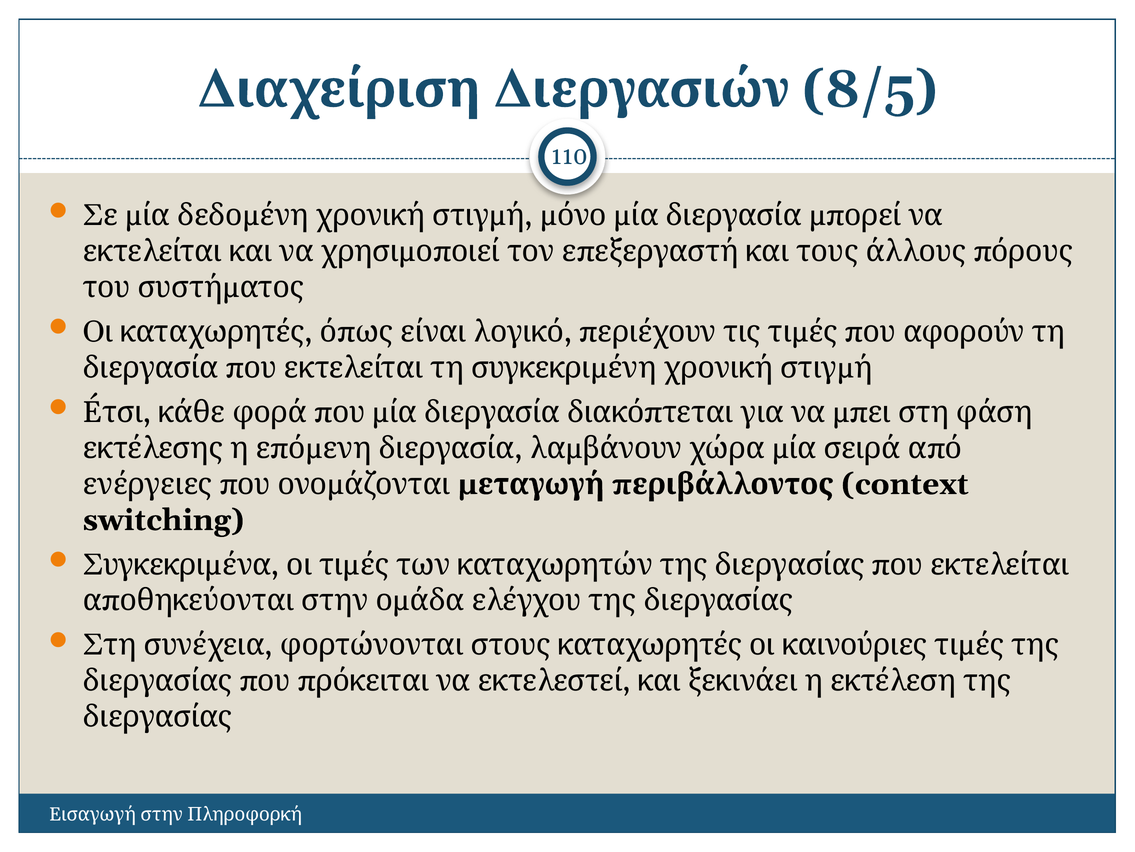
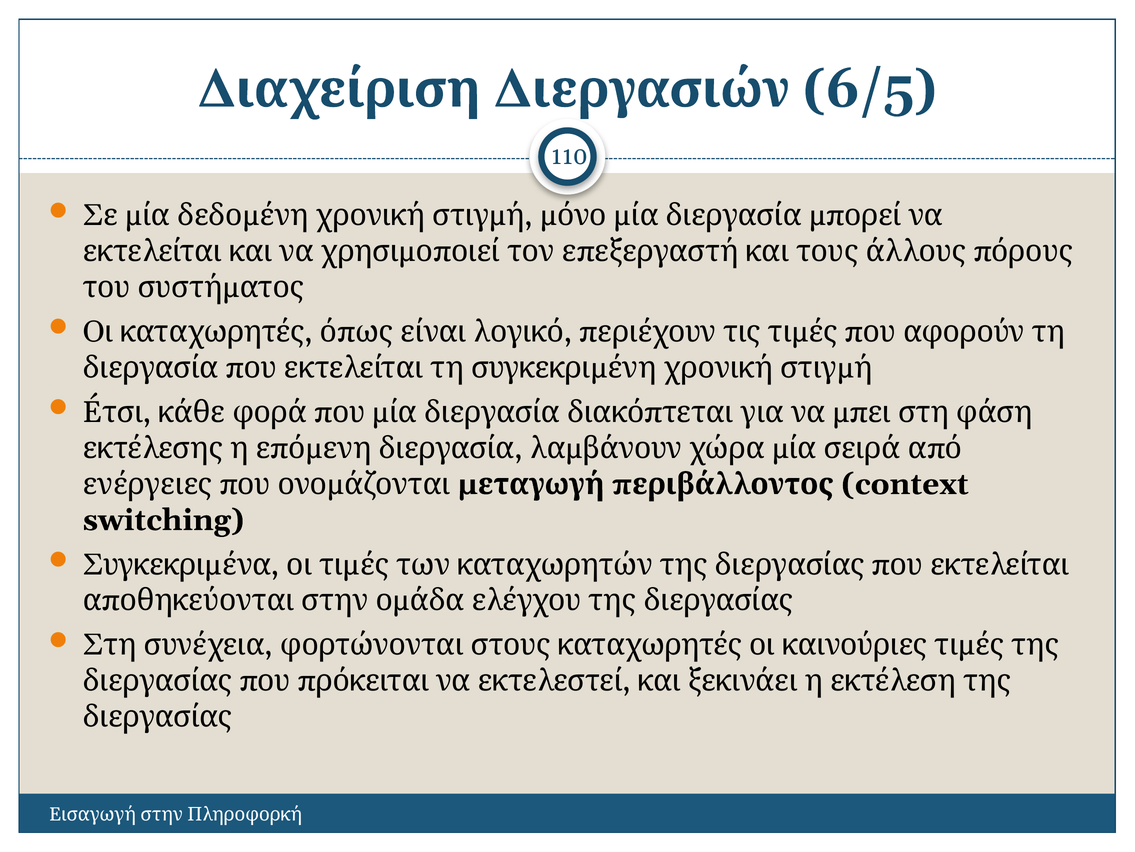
8/5: 8/5 -> 6/5
